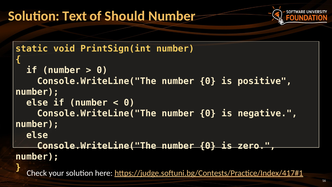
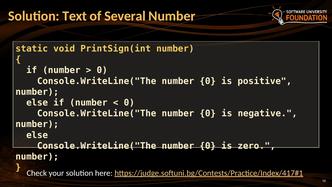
Should: Should -> Several
